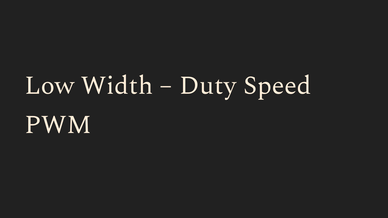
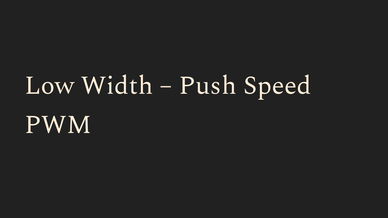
Duty: Duty -> Push
